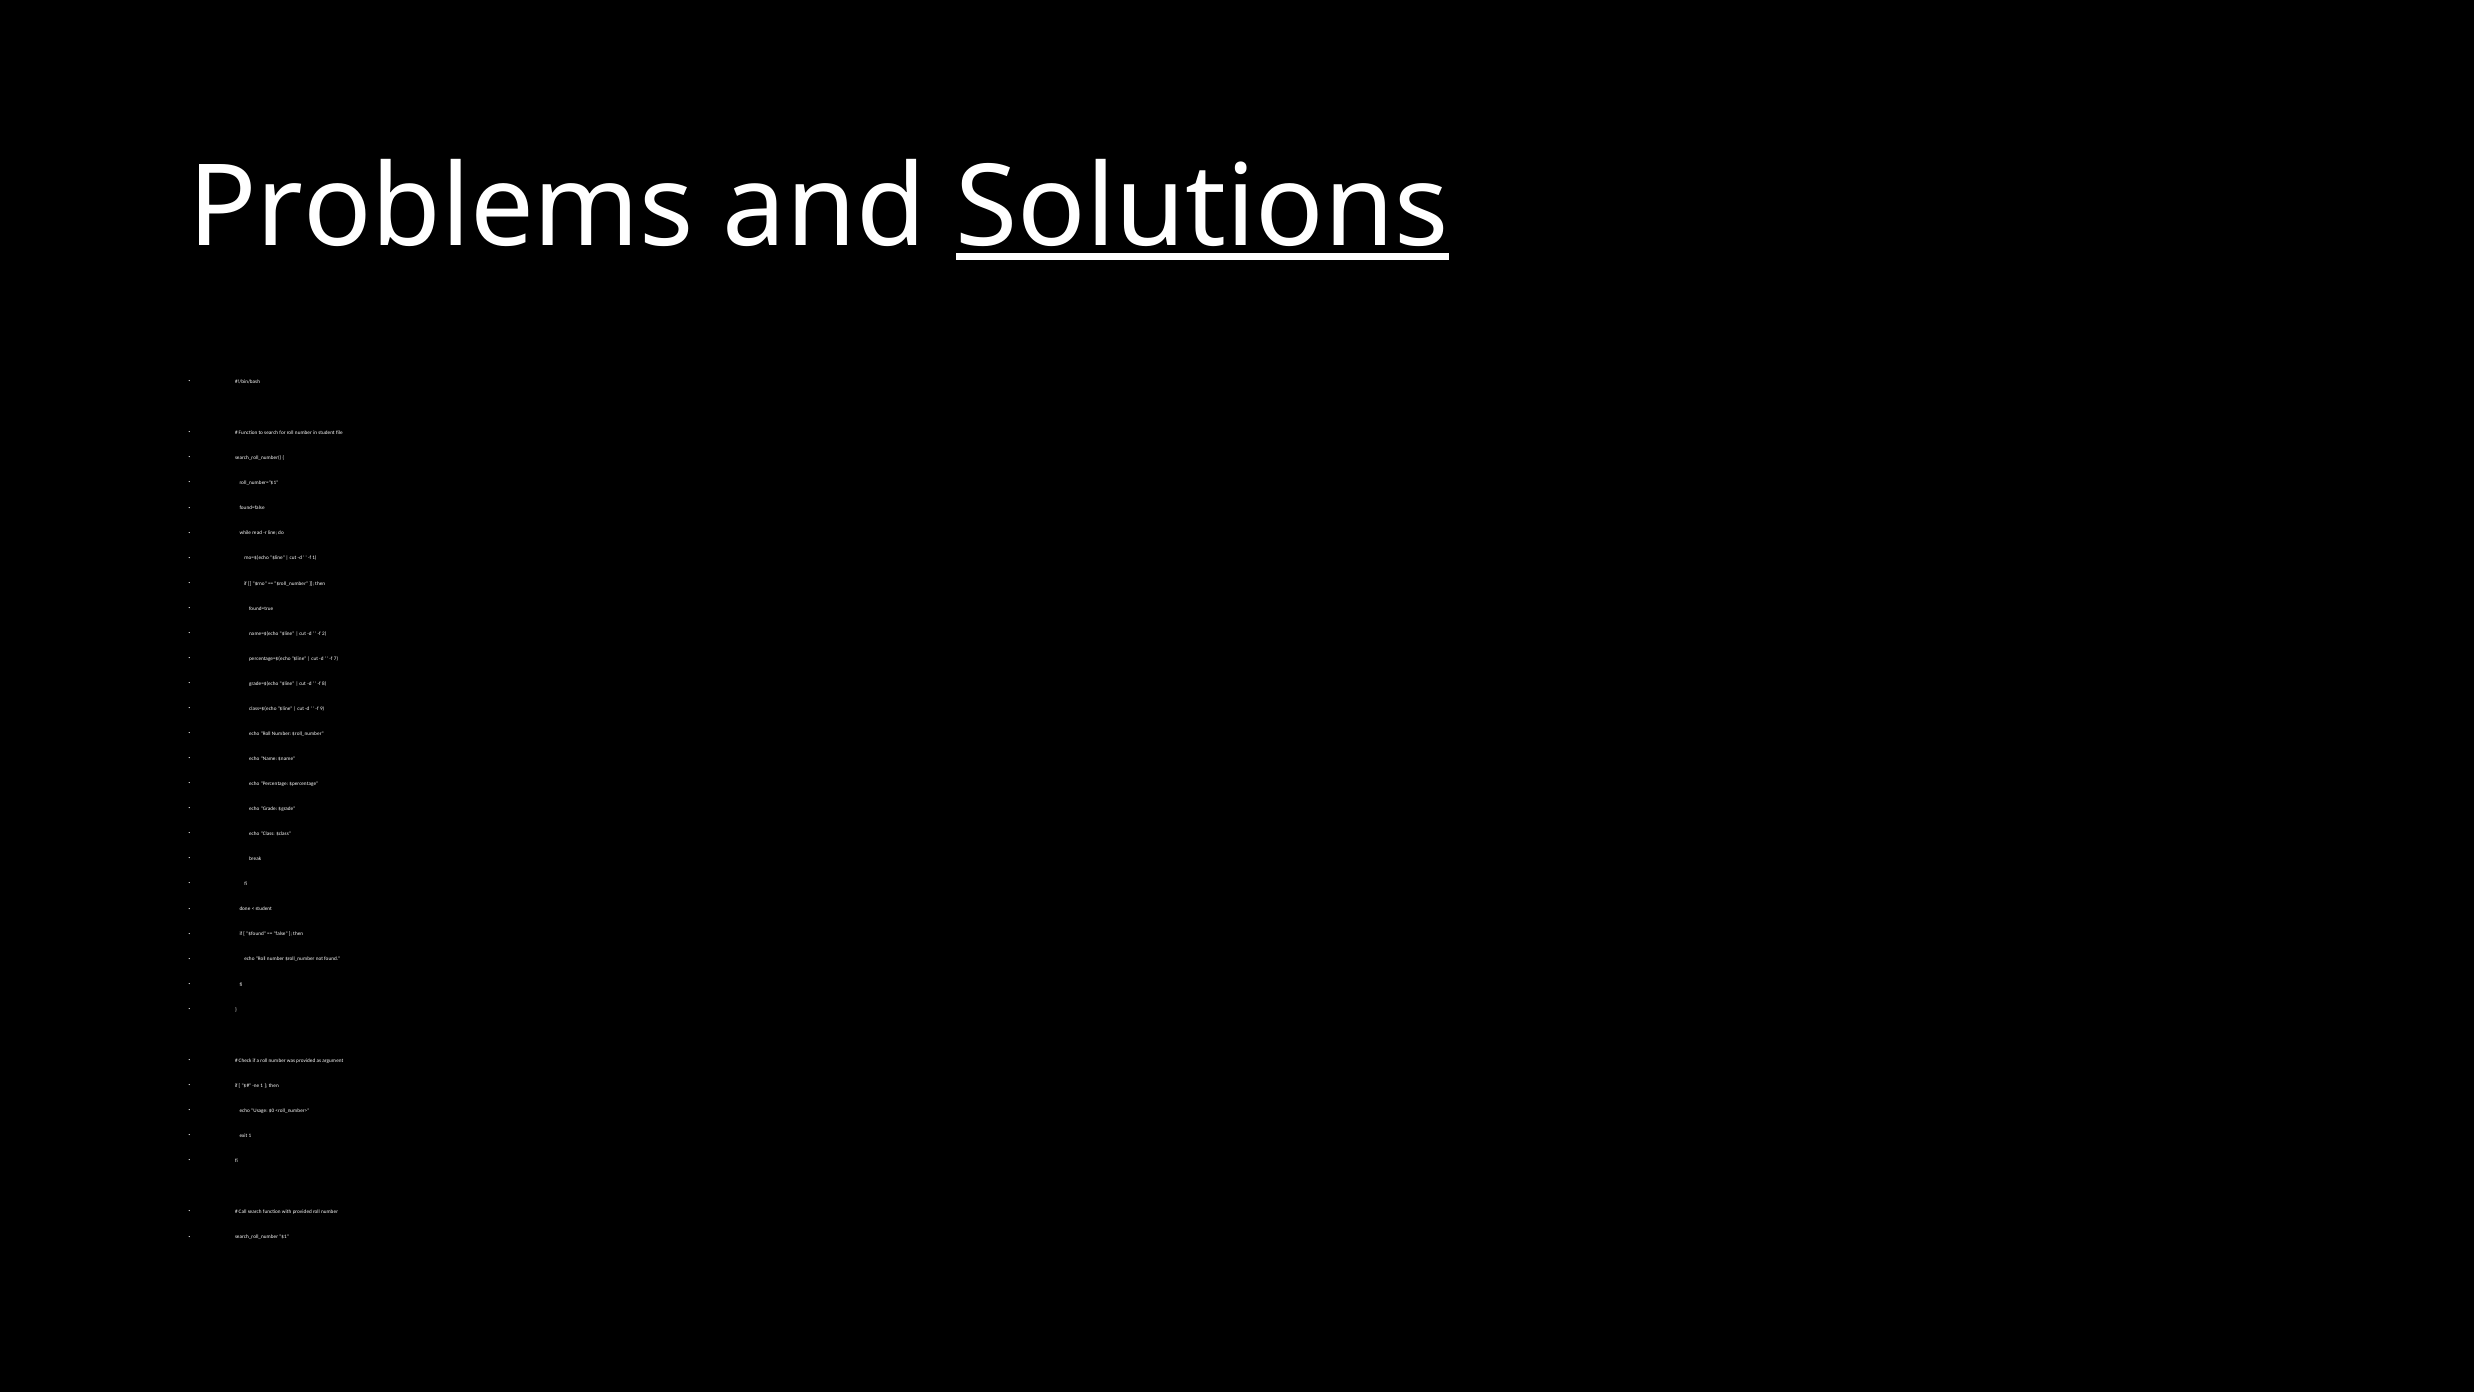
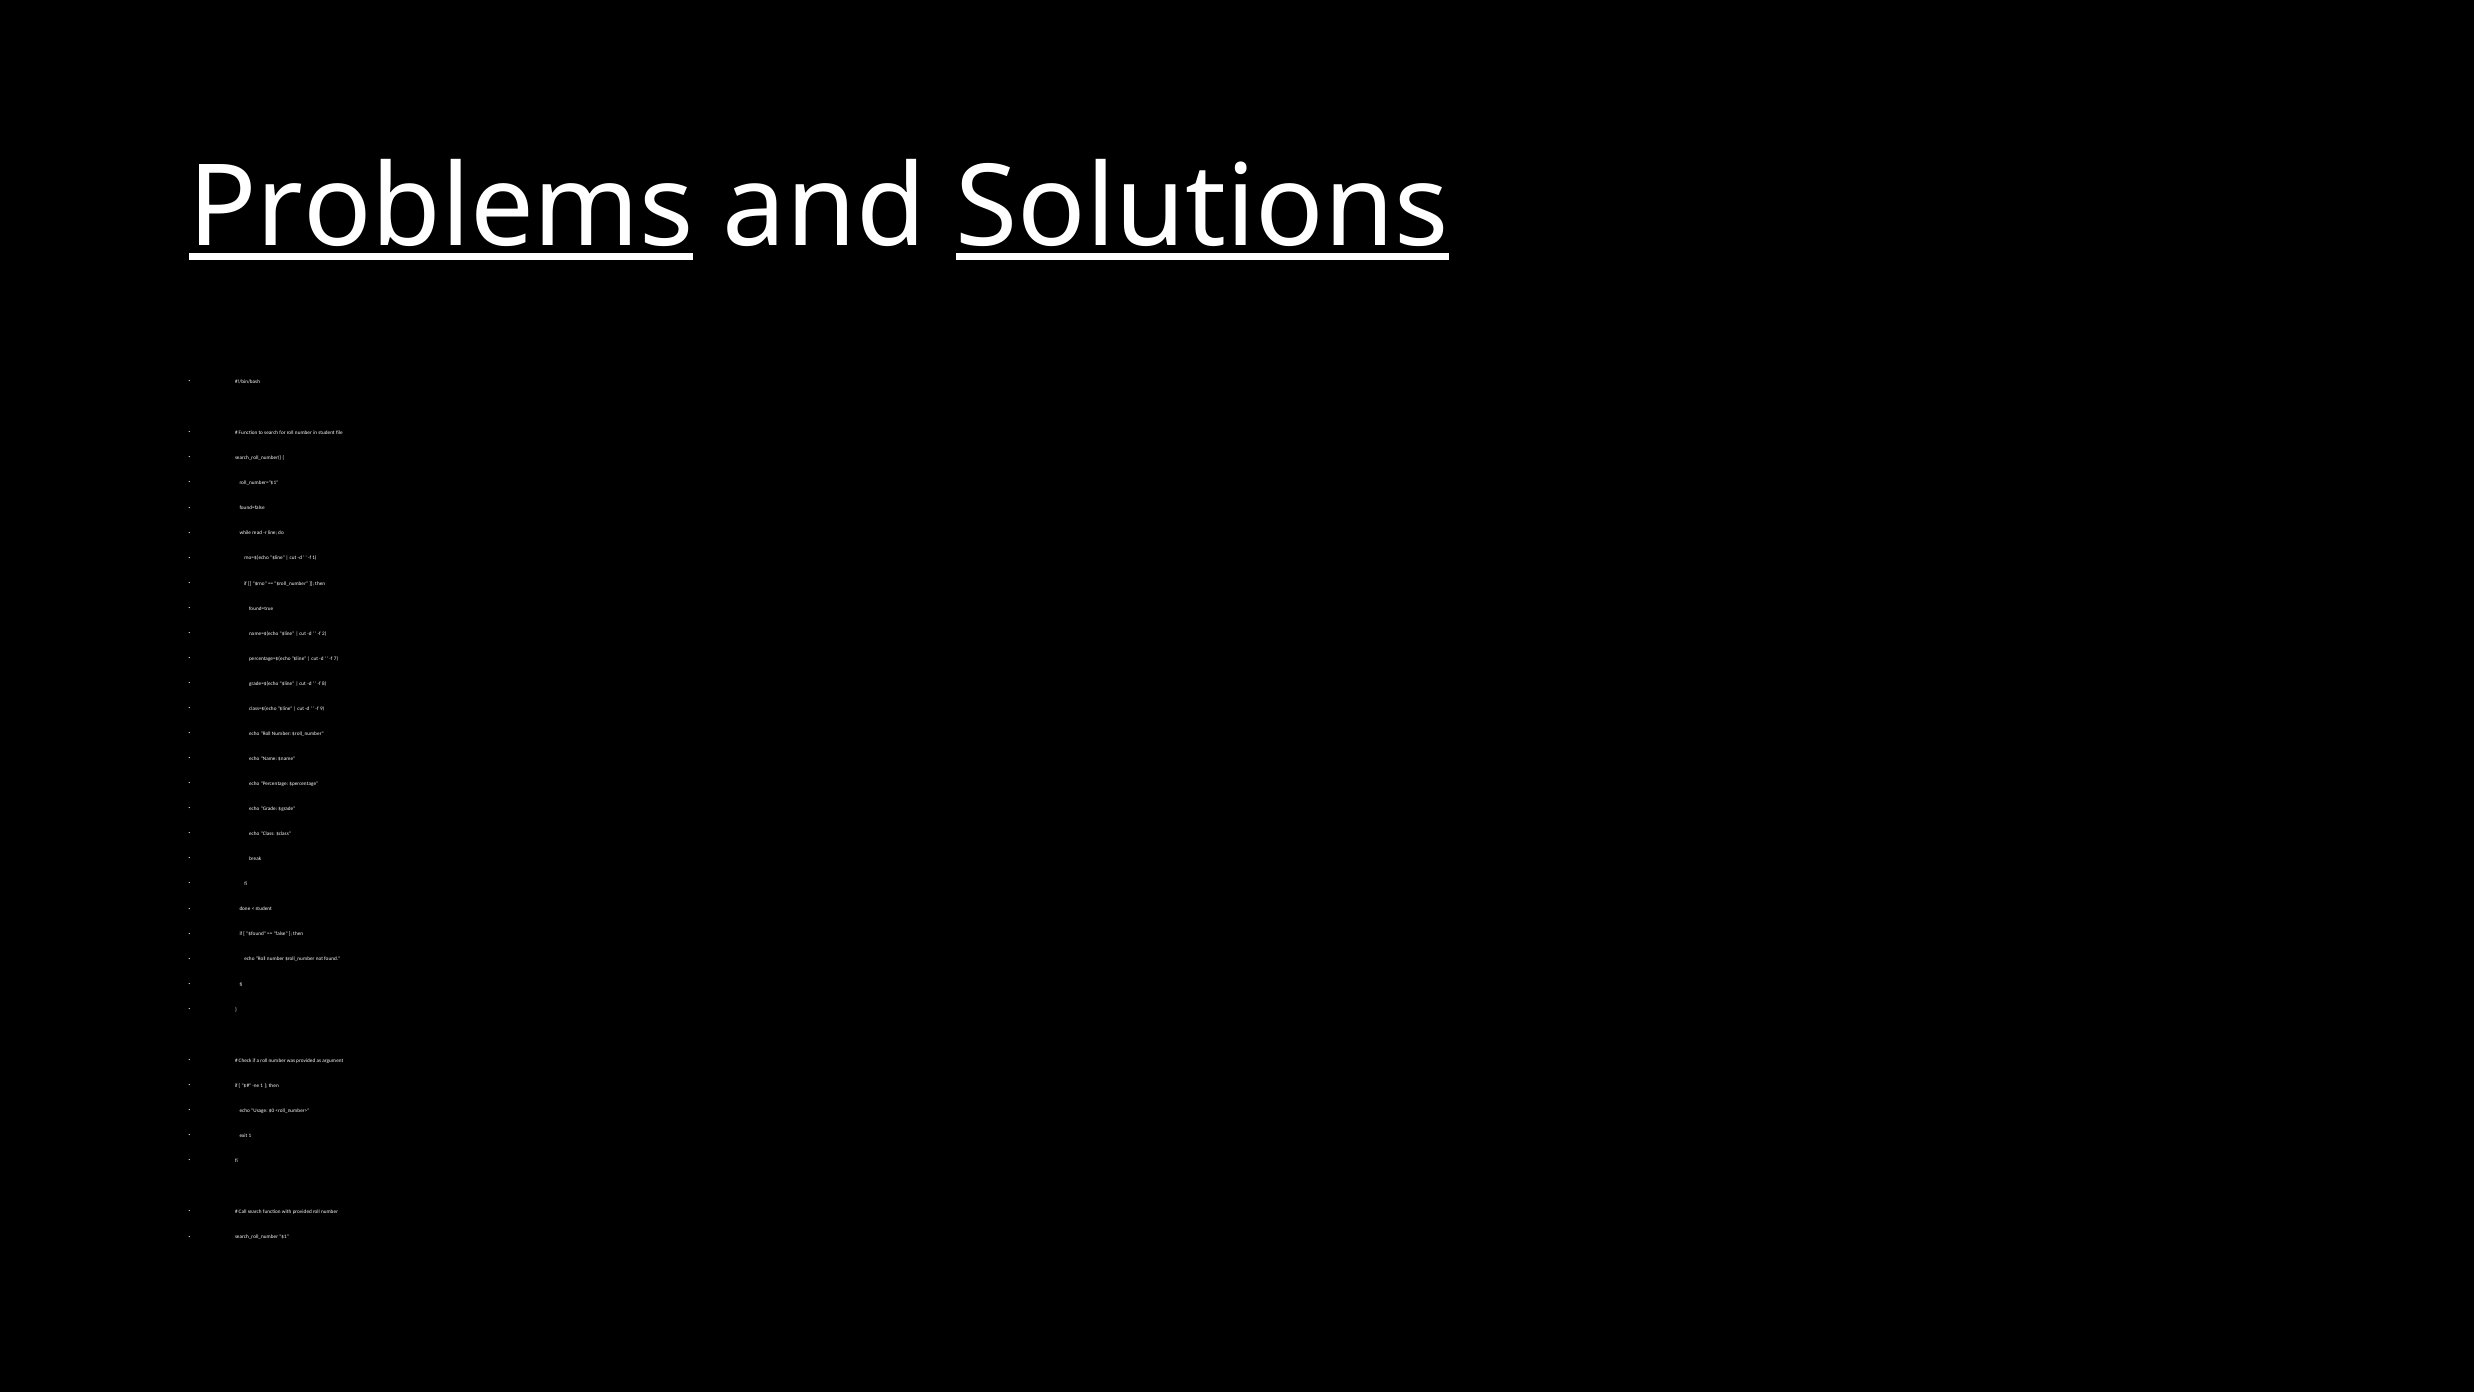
Problems underline: none -> present
